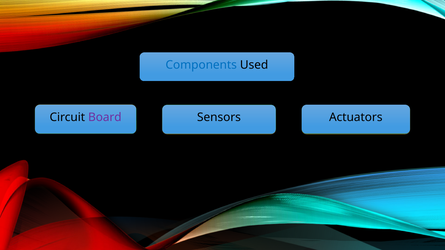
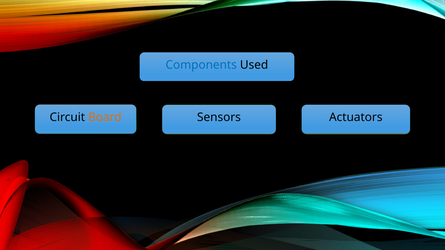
Board colour: purple -> orange
